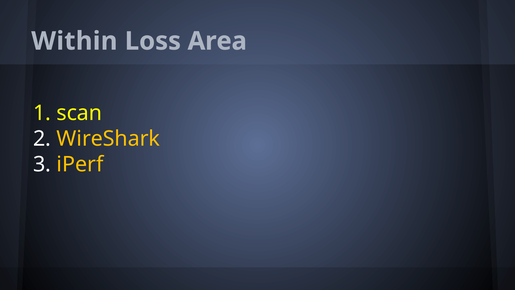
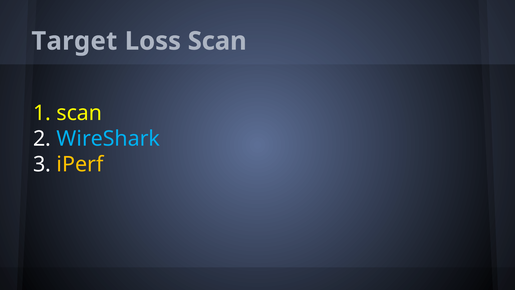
Within: Within -> Target
Loss Area: Area -> Scan
WireShark colour: yellow -> light blue
